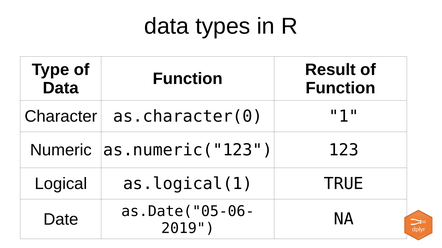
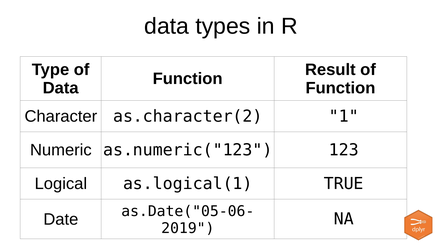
as.character(0: as.character(0 -> as.character(2
